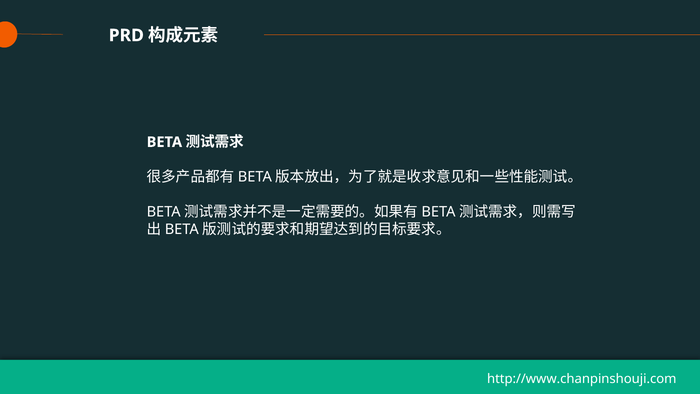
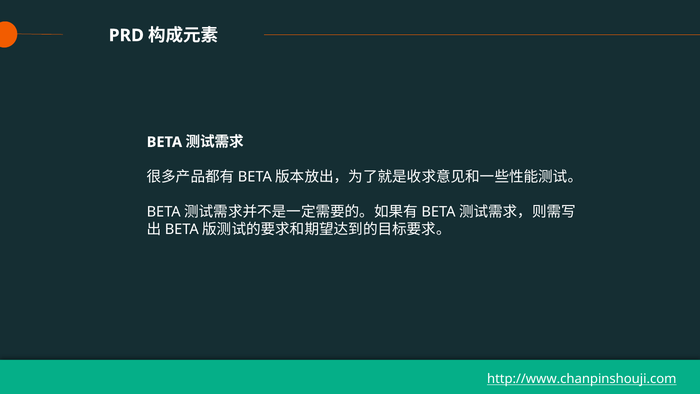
http://www.chanpinshouji.com underline: none -> present
